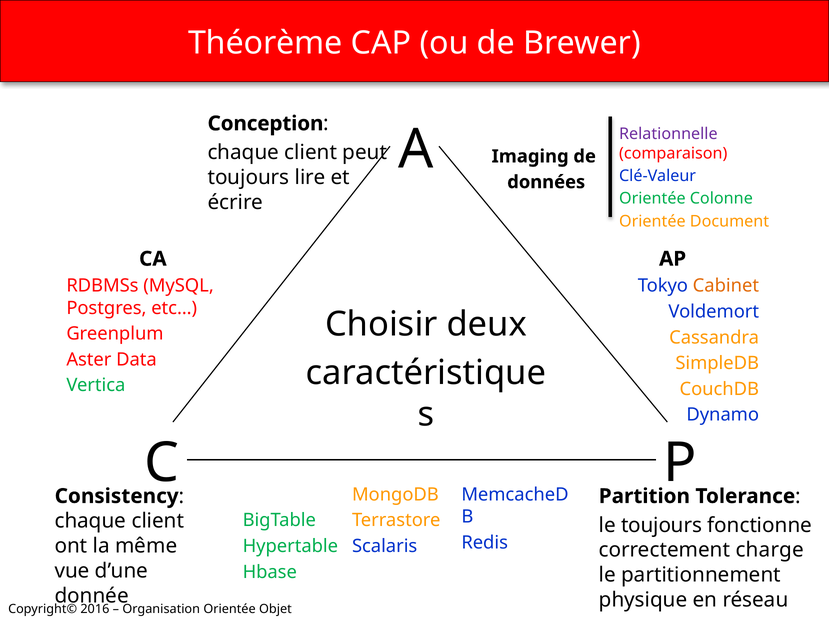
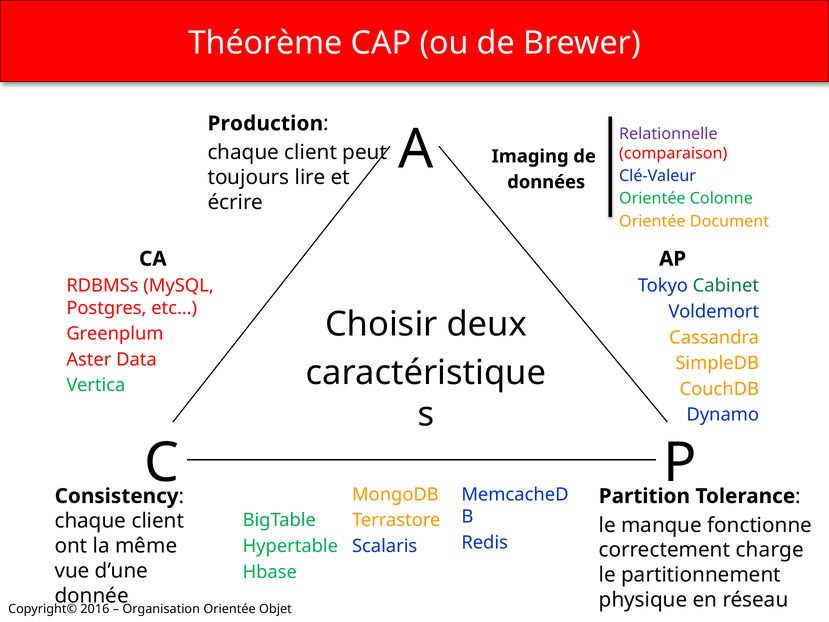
Conception: Conception -> Production
Cabinet colour: orange -> green
le toujours: toujours -> manque
